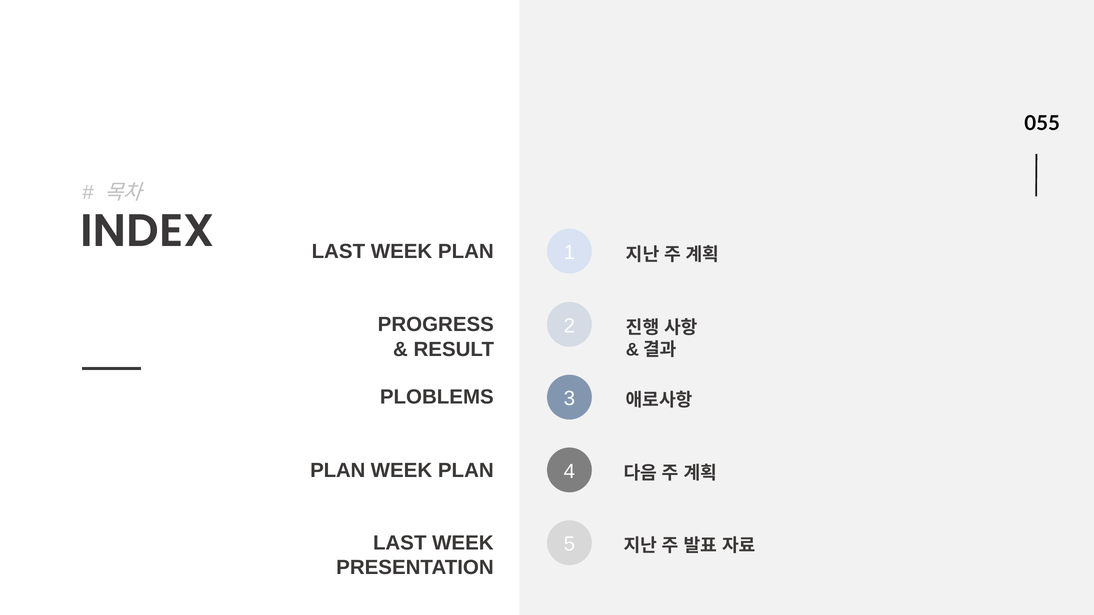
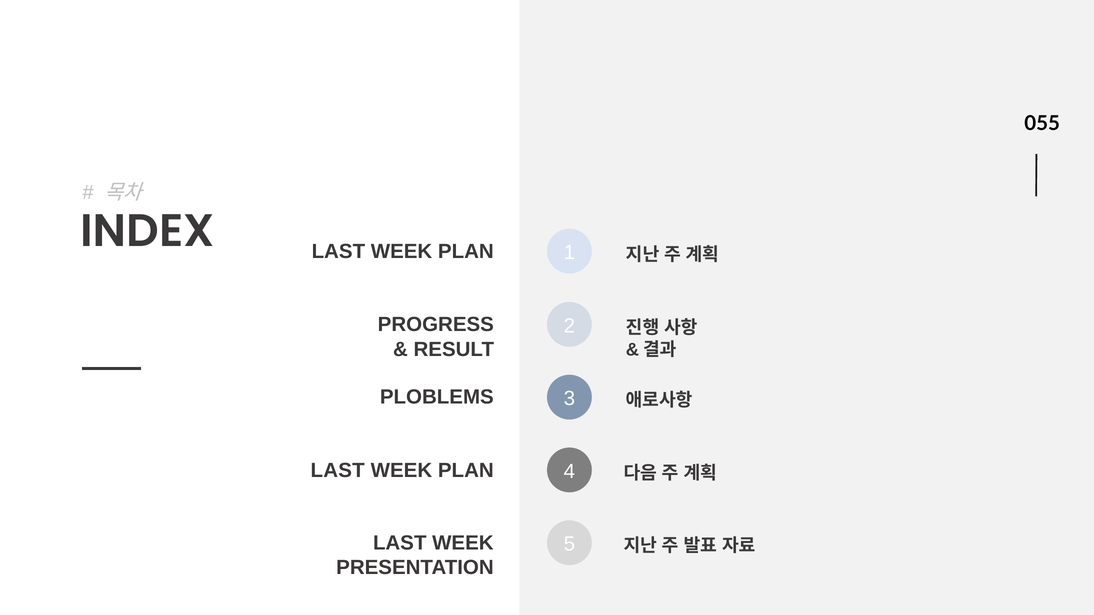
PLAN at (338, 471): PLAN -> LAST
